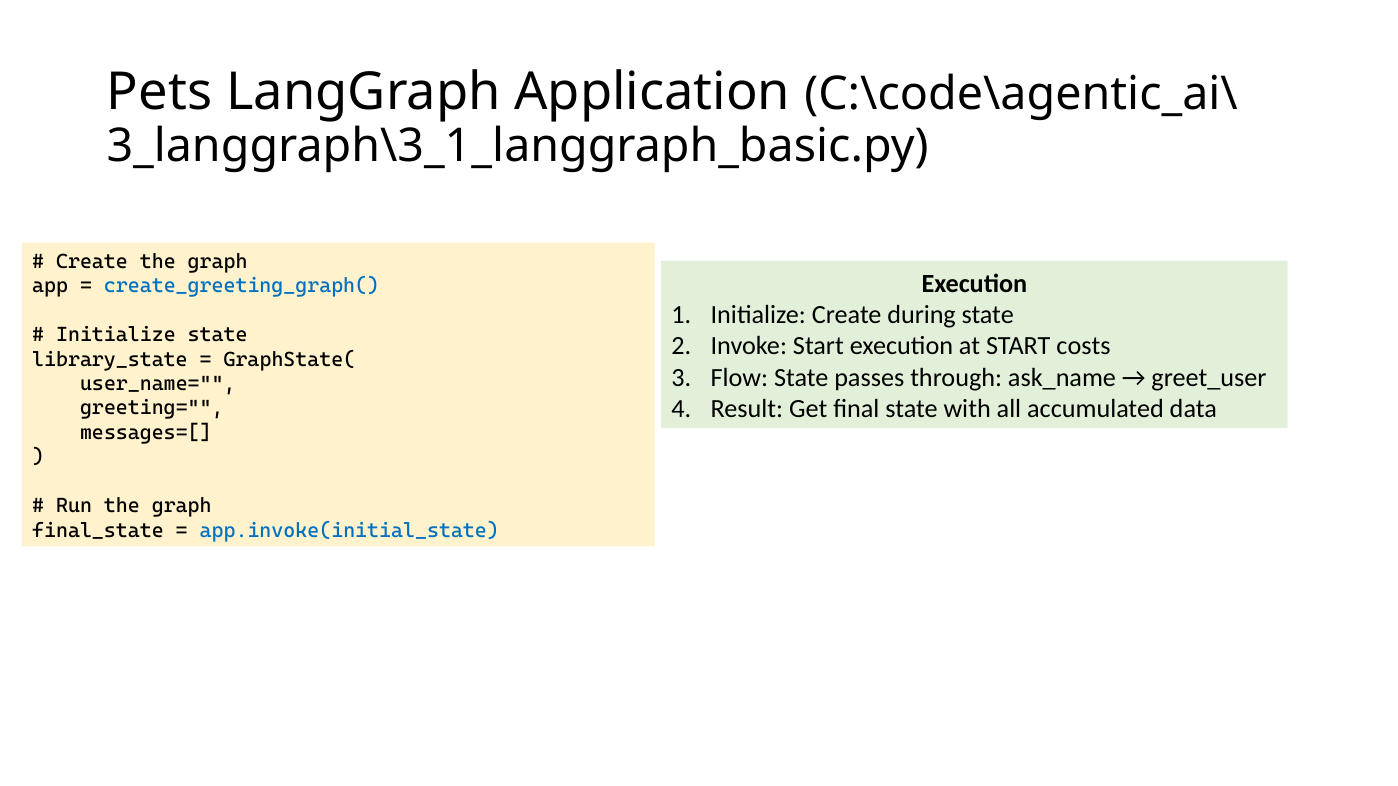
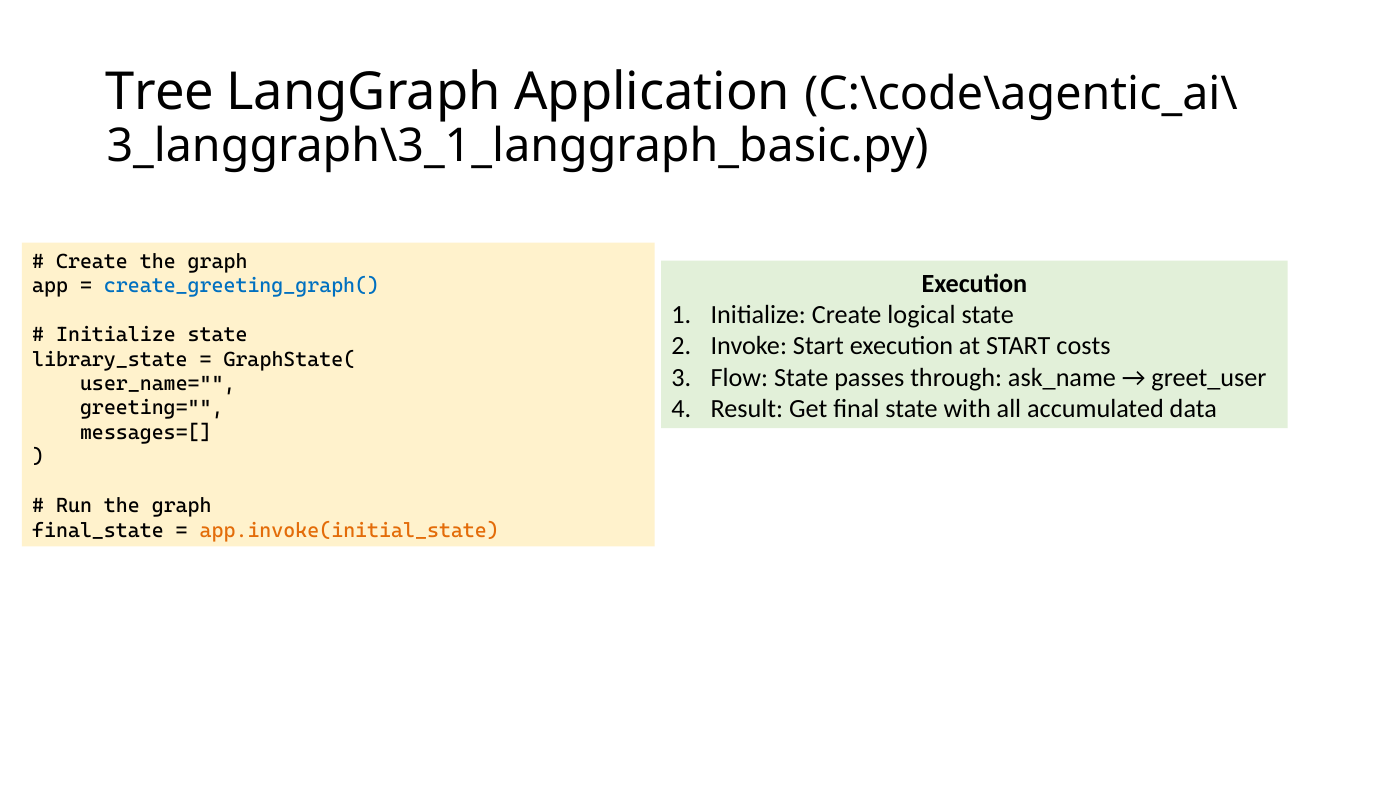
Pets: Pets -> Tree
during: during -> logical
app.invoke(initial_state colour: blue -> orange
